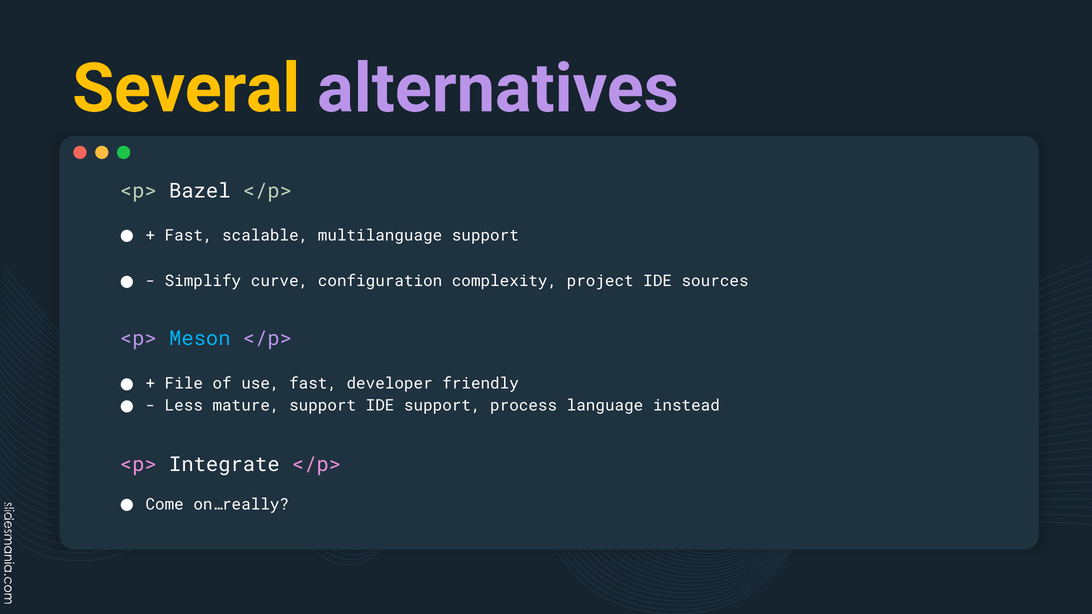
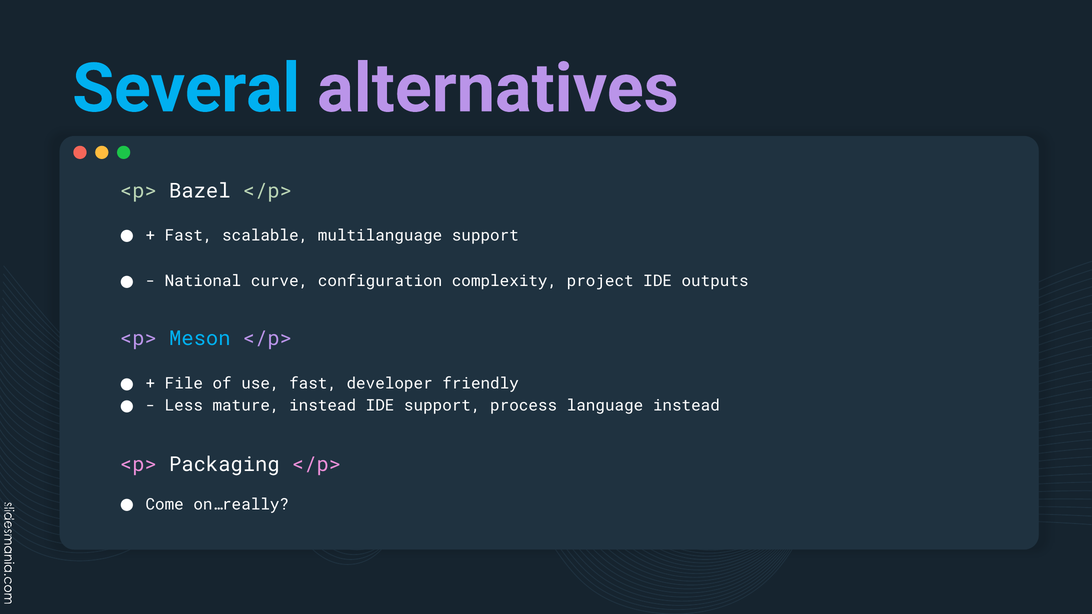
Several colour: yellow -> light blue
Simplify: Simplify -> National
sources: sources -> outputs
mature support: support -> instead
Integrate: Integrate -> Packaging
